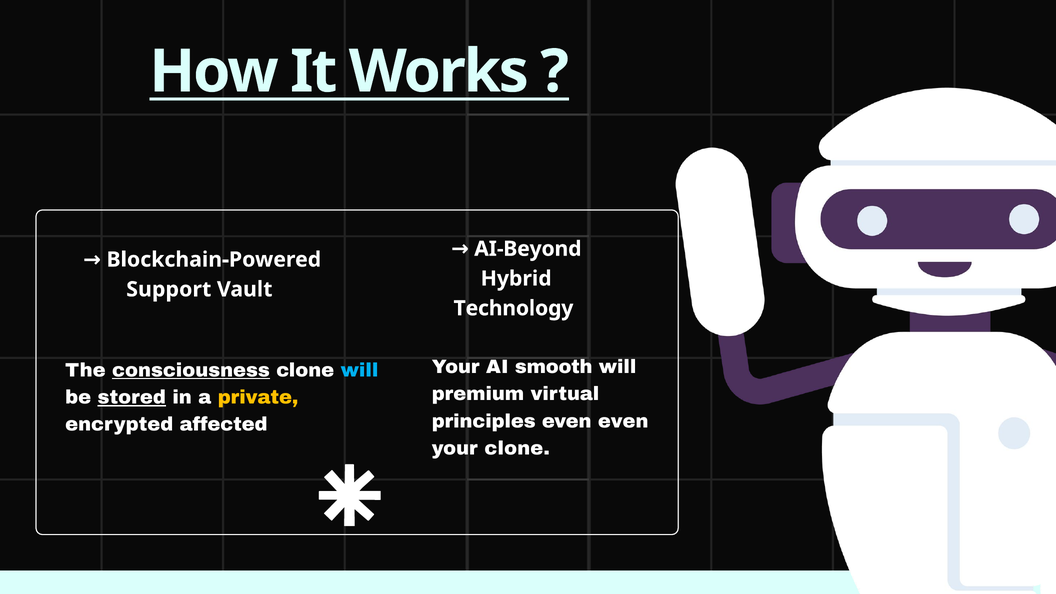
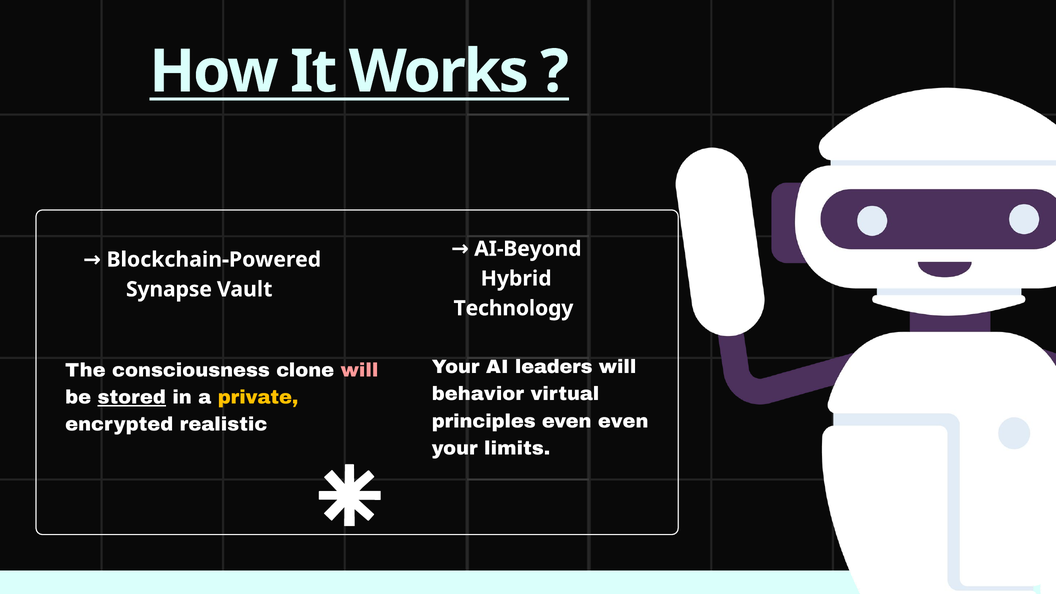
Support: Support -> Synapse
smooth: smooth -> leaders
consciousness underline: present -> none
will at (360, 370) colour: light blue -> pink
premium: premium -> behavior
affected: affected -> realistic
your clone: clone -> limits
